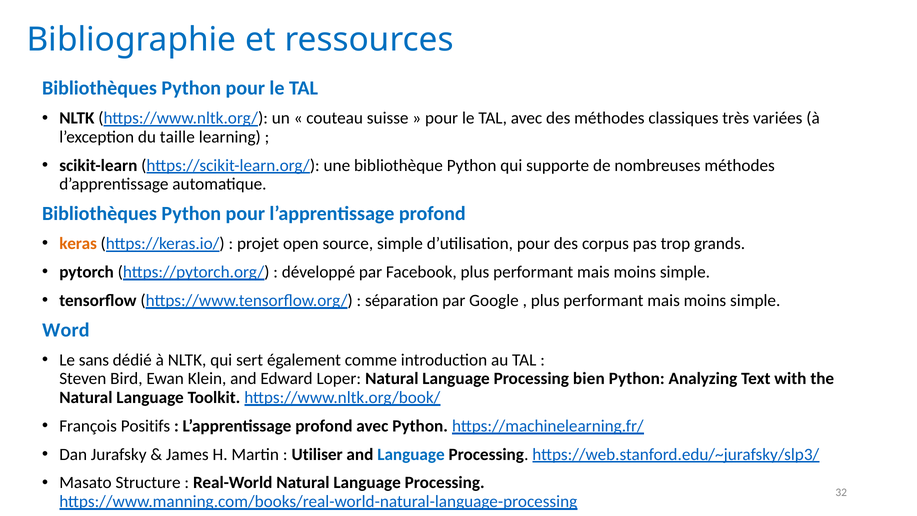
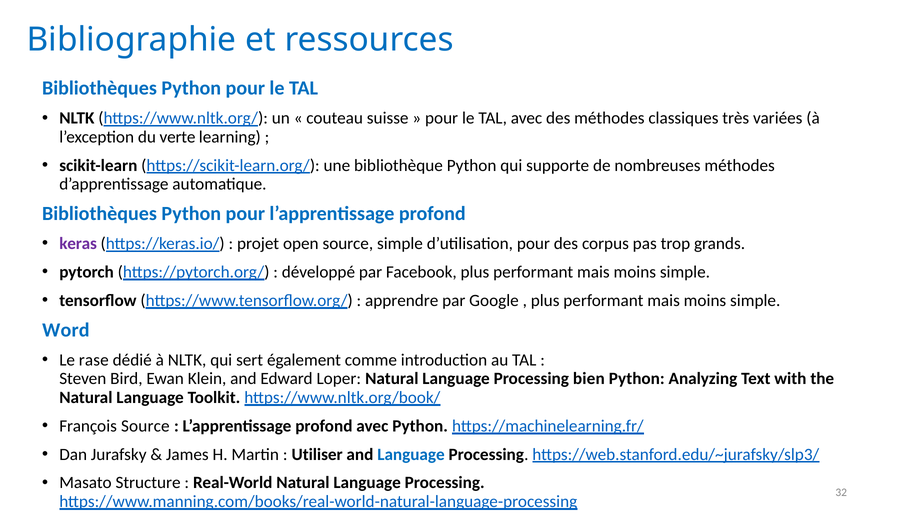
taille: taille -> verte
keras colour: orange -> purple
séparation: séparation -> apprendre
sans: sans -> rase
François Positifs: Positifs -> Source
